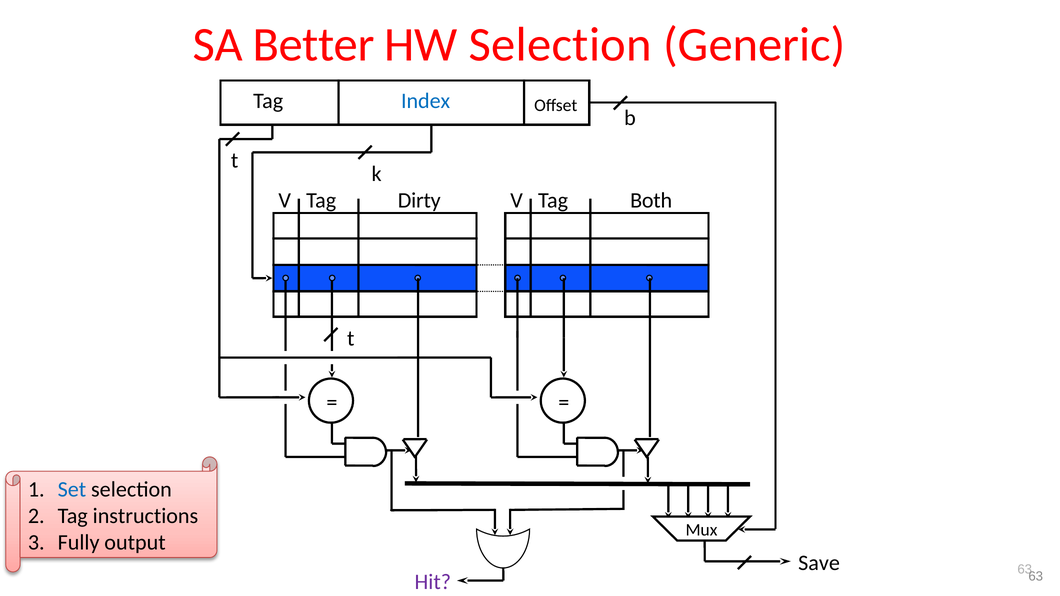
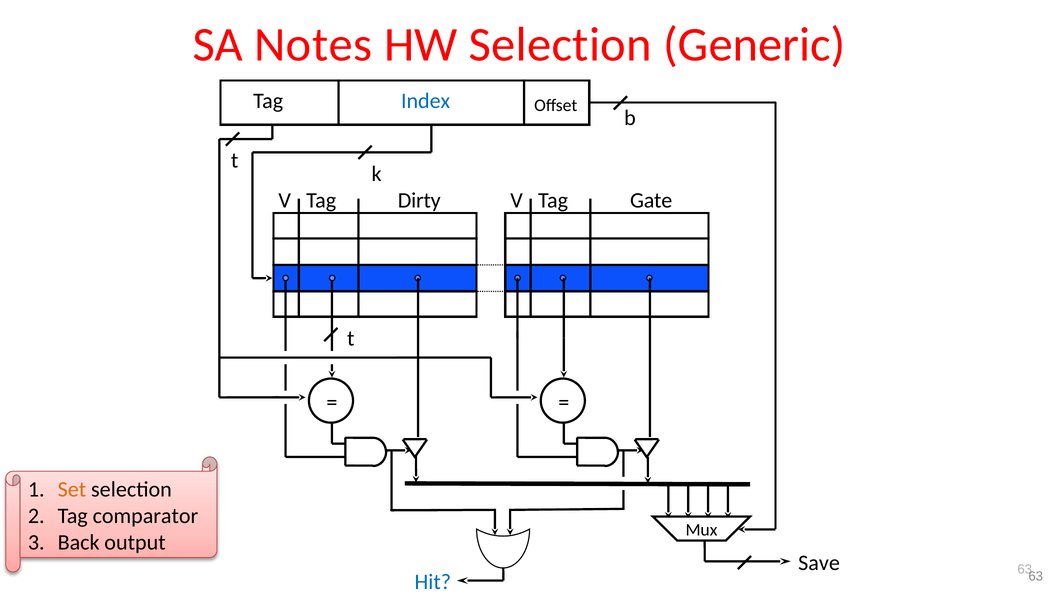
Better: Better -> Notes
Both: Both -> Gate
Set colour: blue -> orange
instructions: instructions -> comparator
Fully: Fully -> Back
Hit colour: purple -> blue
